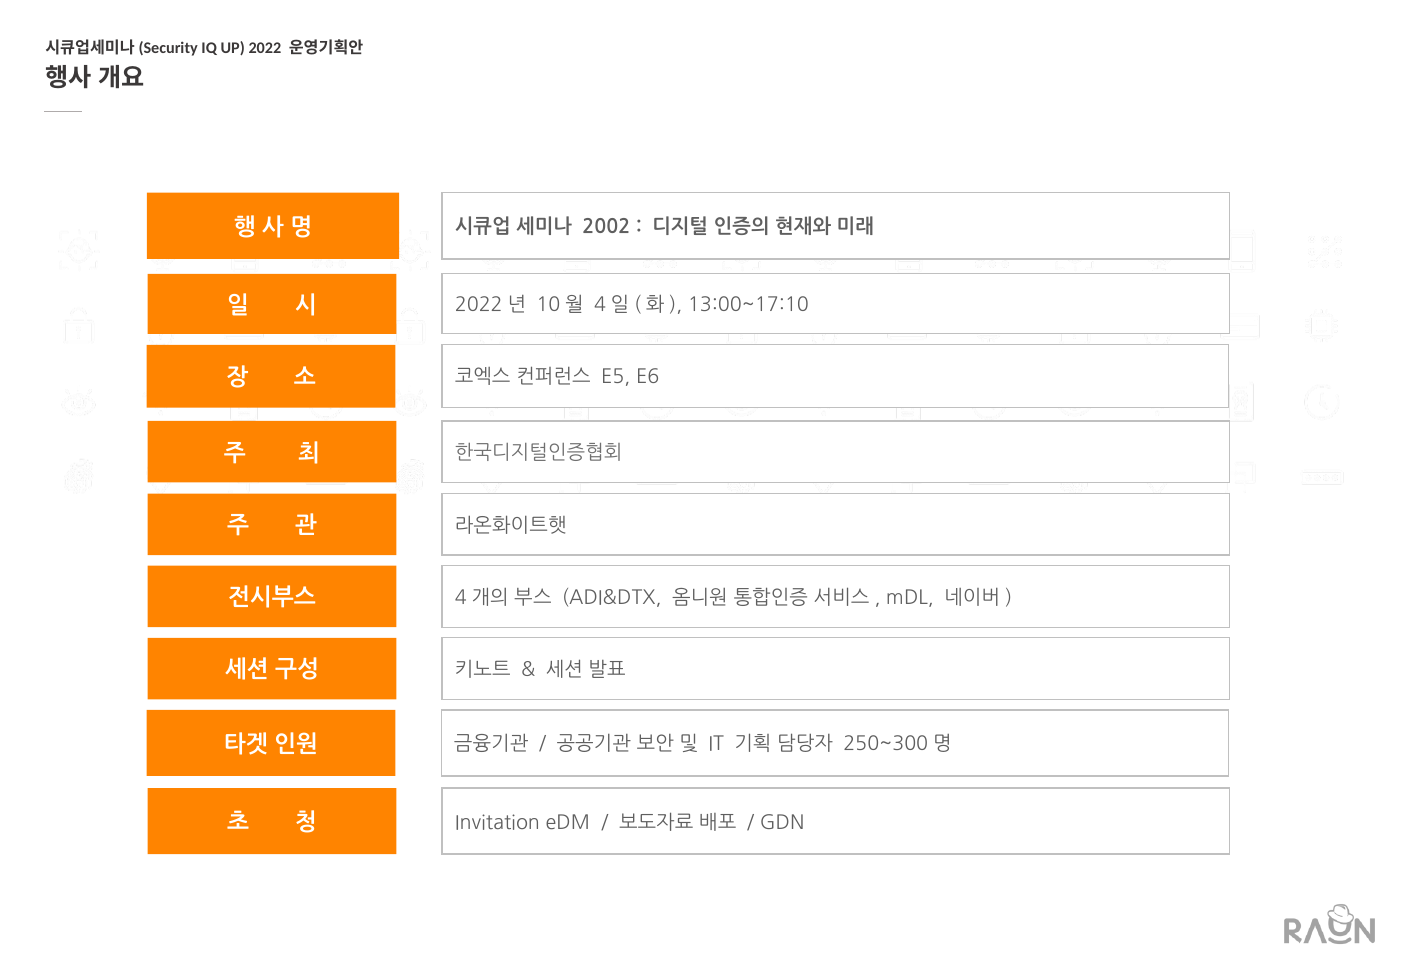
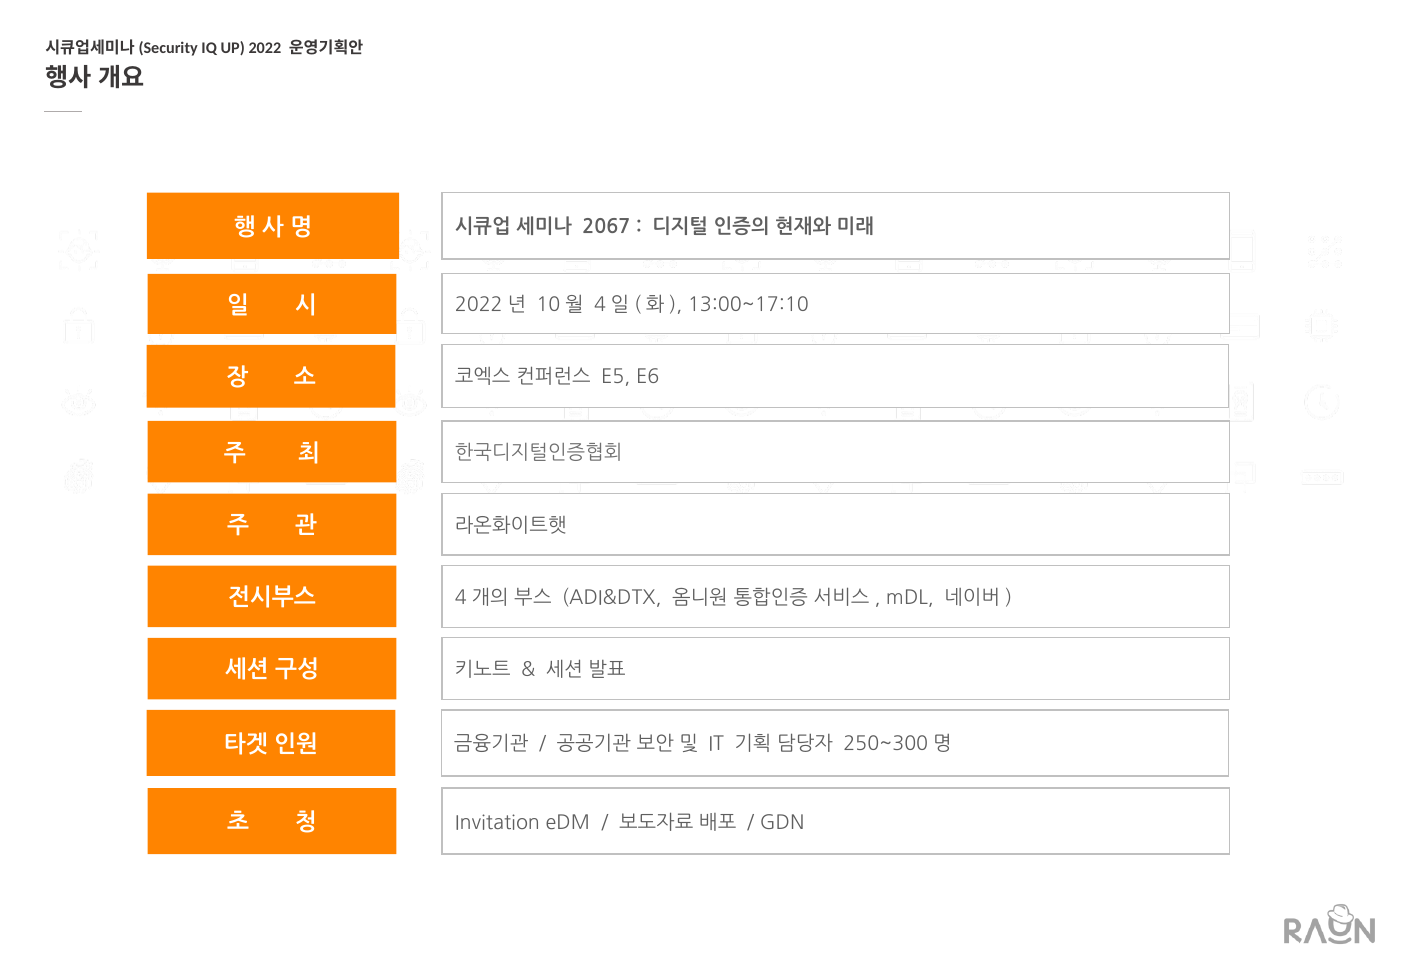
2002: 2002 -> 2067
